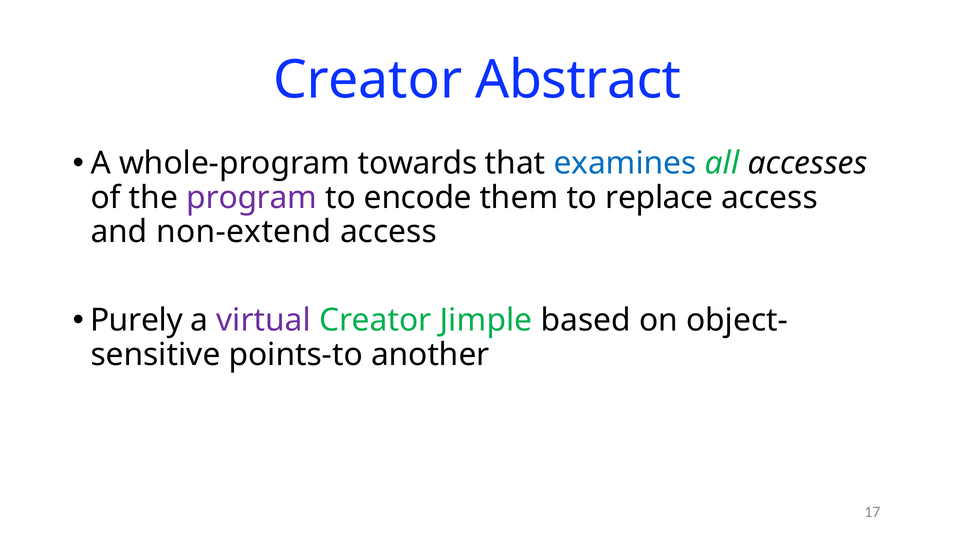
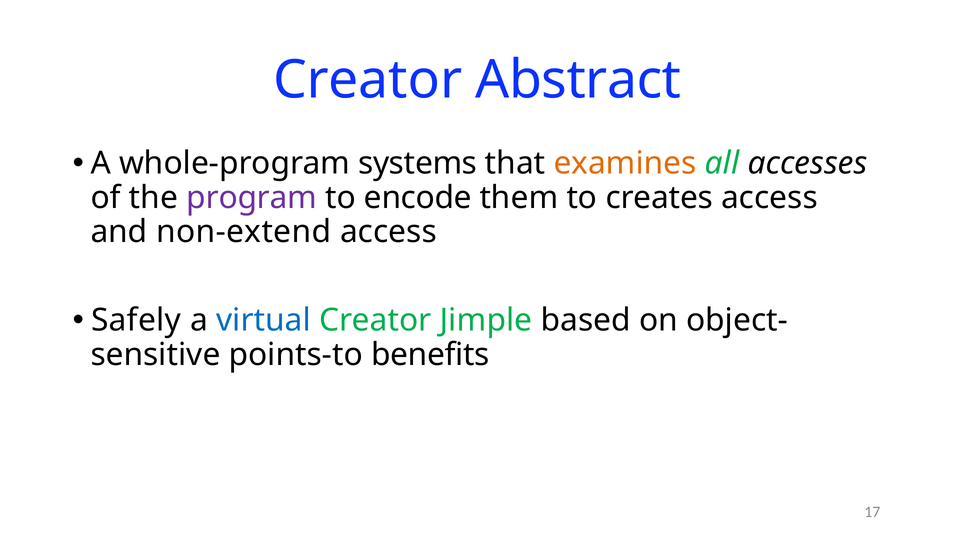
towards: towards -> systems
examines colour: blue -> orange
replace: replace -> creates
Purely: Purely -> Safely
virtual colour: purple -> blue
another: another -> benefits
